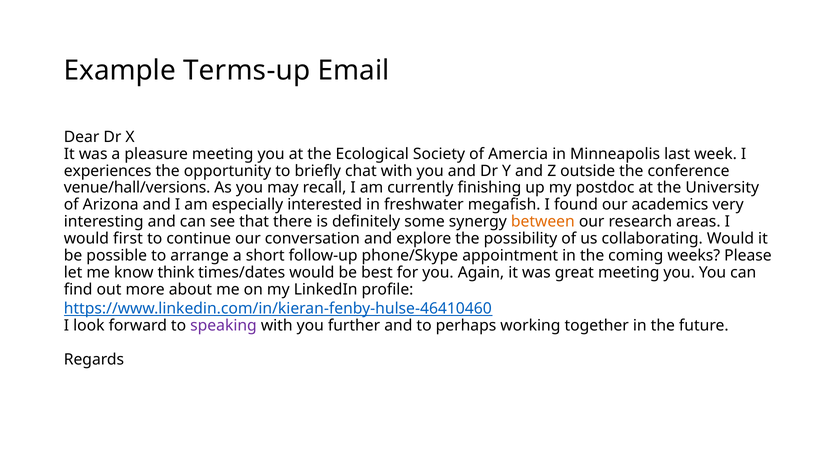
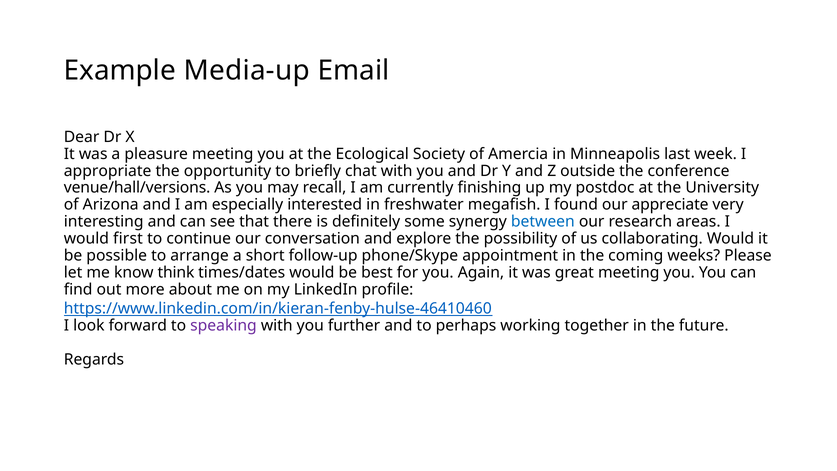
Terms-up: Terms-up -> Media-up
experiences: experiences -> appropriate
academics: academics -> appreciate
between colour: orange -> blue
